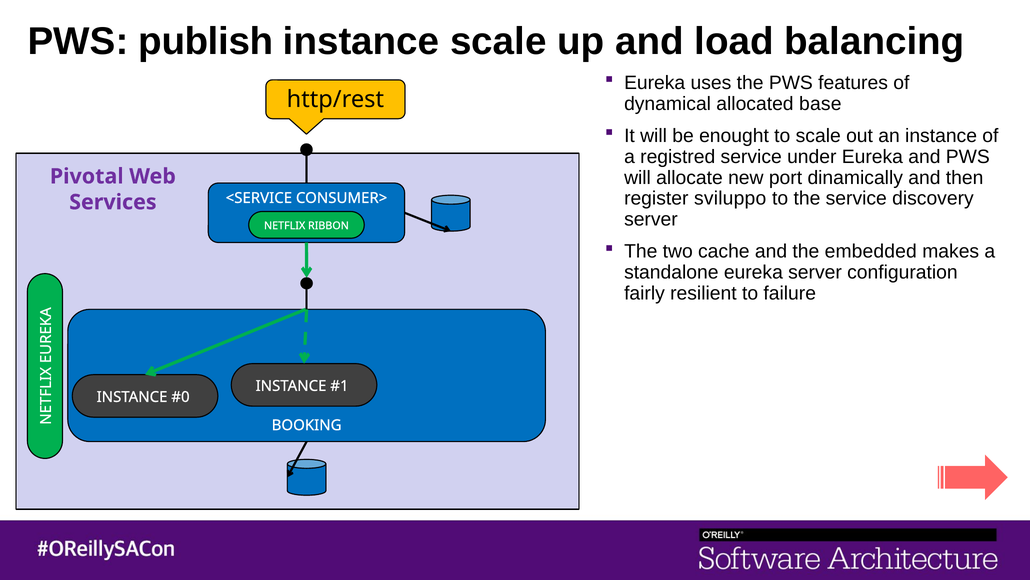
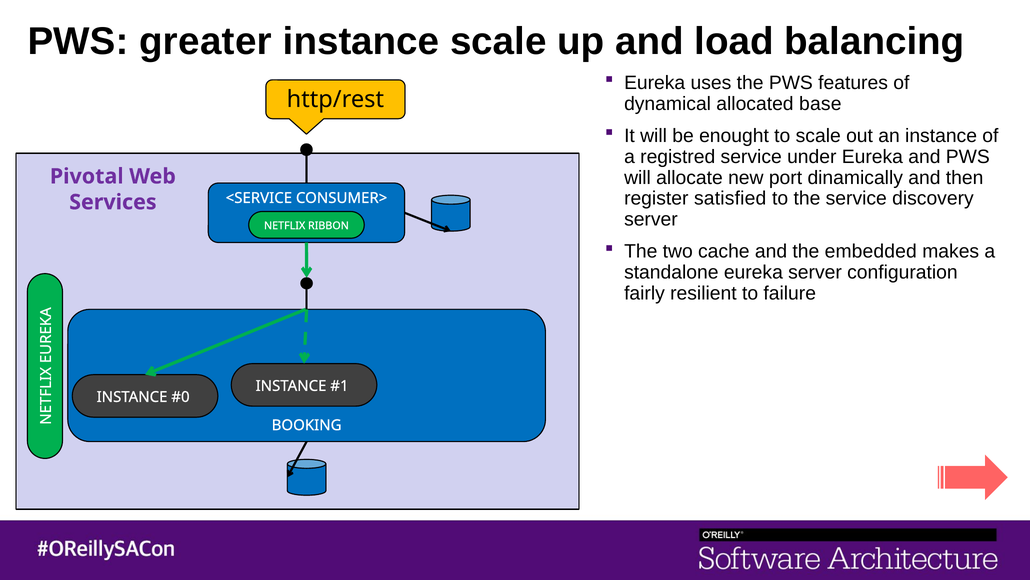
publish: publish -> greater
sviluppo: sviluppo -> satisfied
